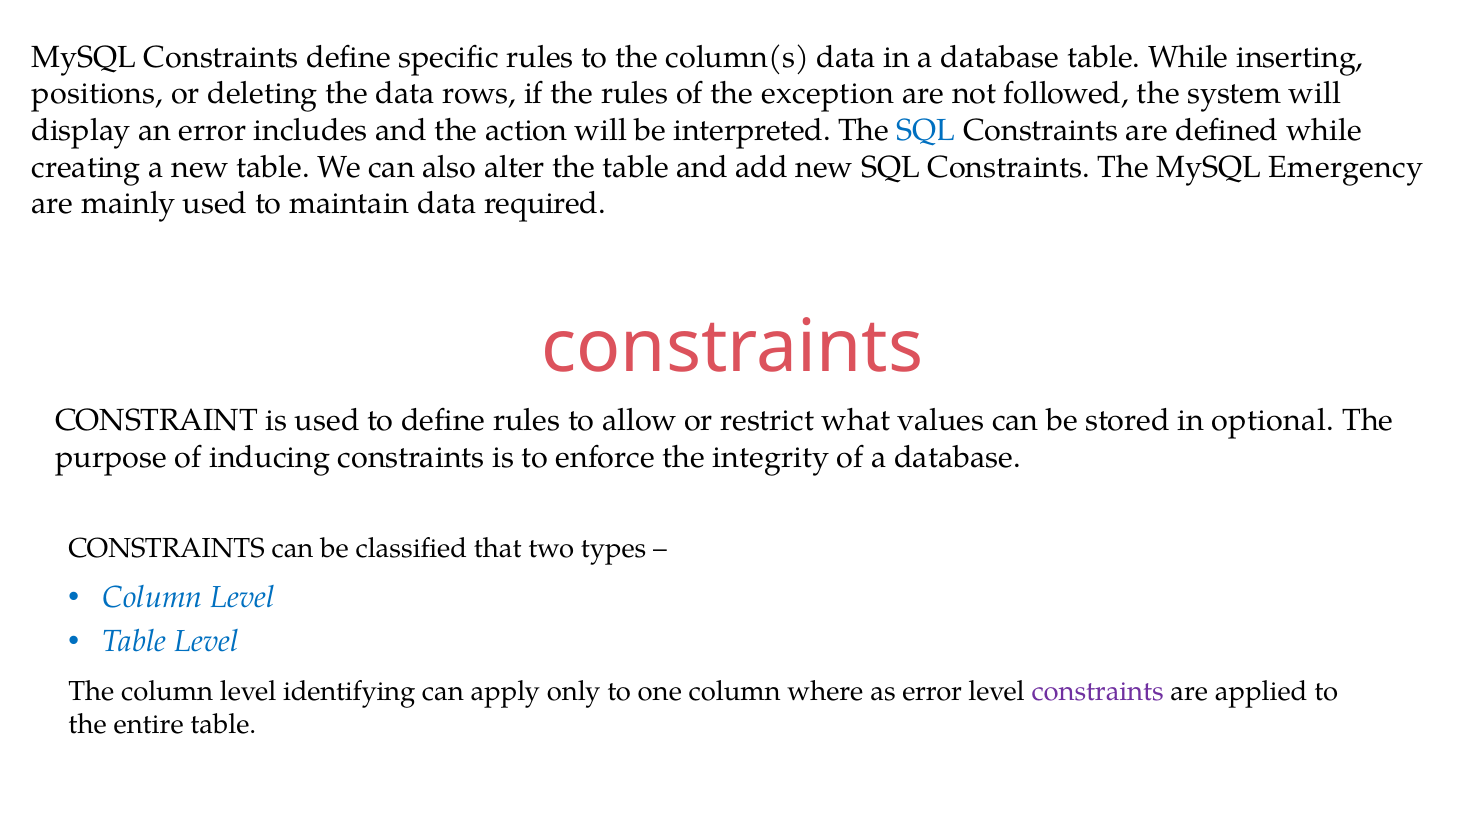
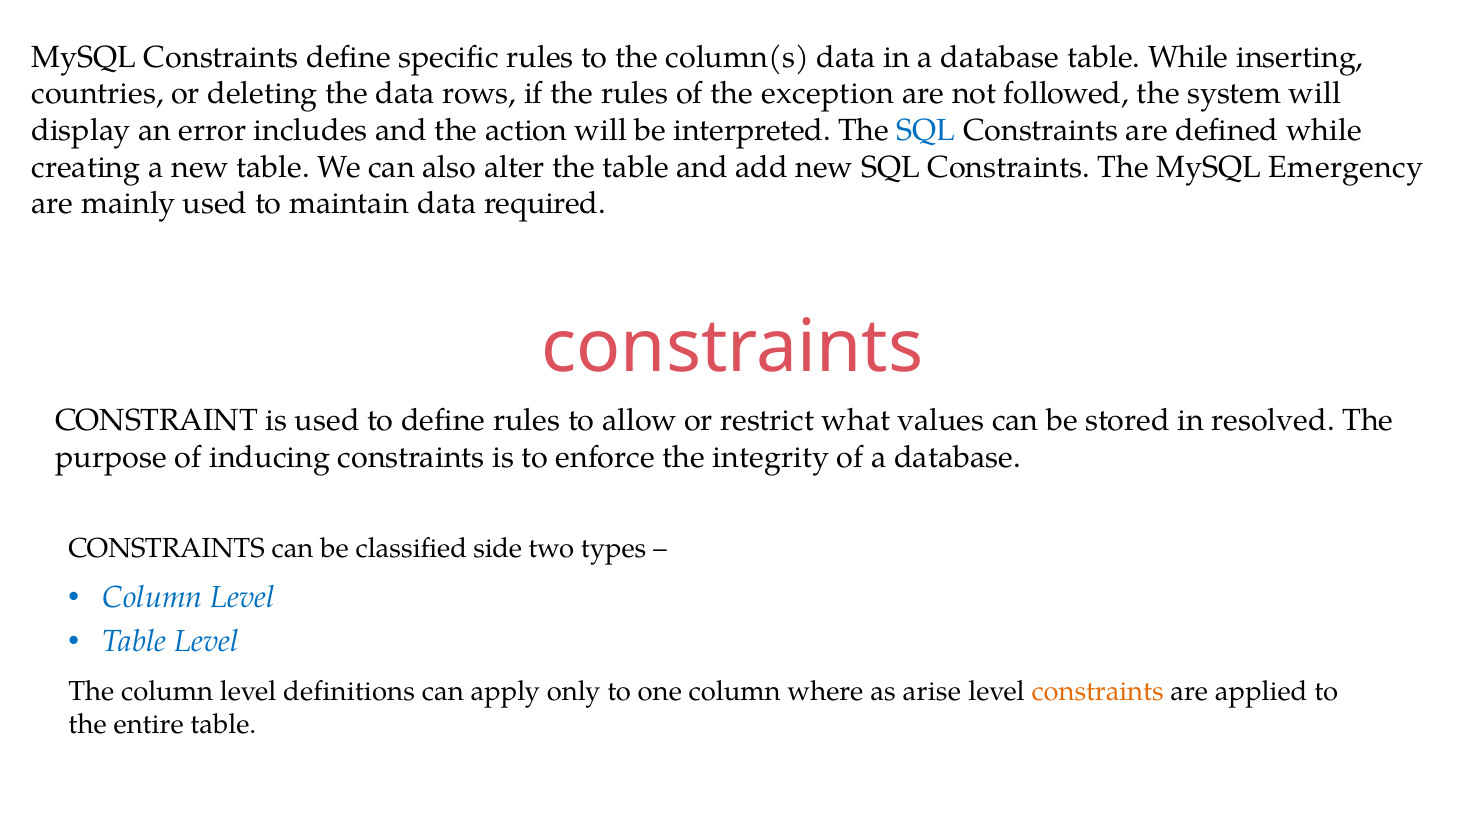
positions: positions -> countries
optional: optional -> resolved
that: that -> side
identifying: identifying -> definitions
as error: error -> arise
constraints at (1098, 691) colour: purple -> orange
